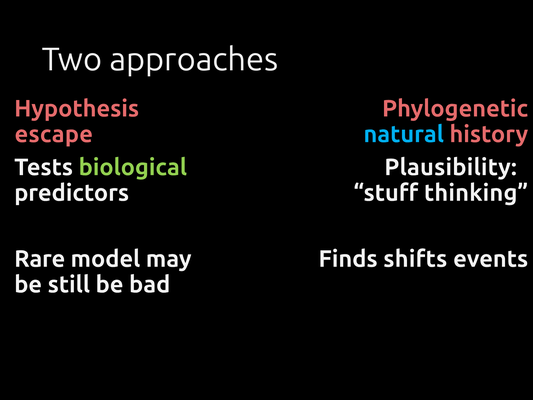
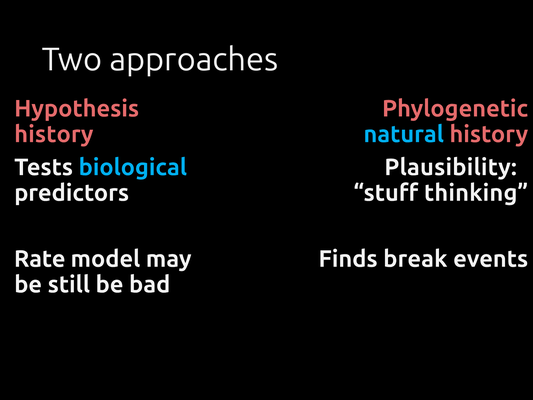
escape at (54, 134): escape -> history
biological colour: light green -> light blue
Rare: Rare -> Rate
shifts: shifts -> break
